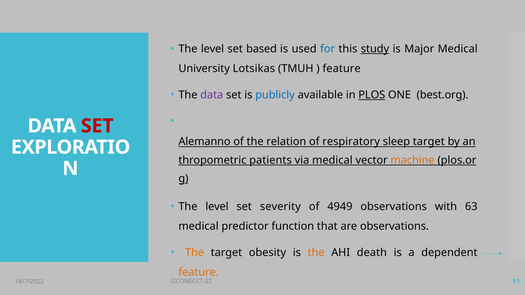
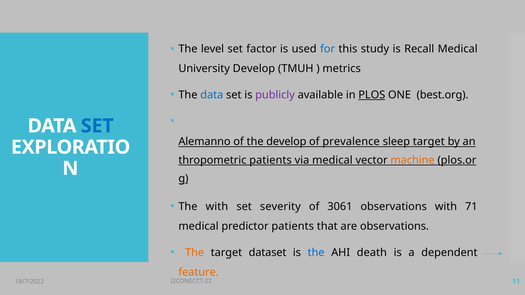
based: based -> factor
study underline: present -> none
Major: Major -> Recall
University Lotsikas: Lotsikas -> Develop
feature at (342, 69): feature -> metrics
data at (212, 95) colour: purple -> blue
publicly colour: blue -> purple
SET at (97, 126) colour: red -> blue
the relation: relation -> develop
respiratory: respiratory -> prevalence
level at (217, 207): level -> with
4949: 4949 -> 3061
63: 63 -> 71
predictor function: function -> patients
obesity: obesity -> dataset
the at (316, 253) colour: orange -> blue
